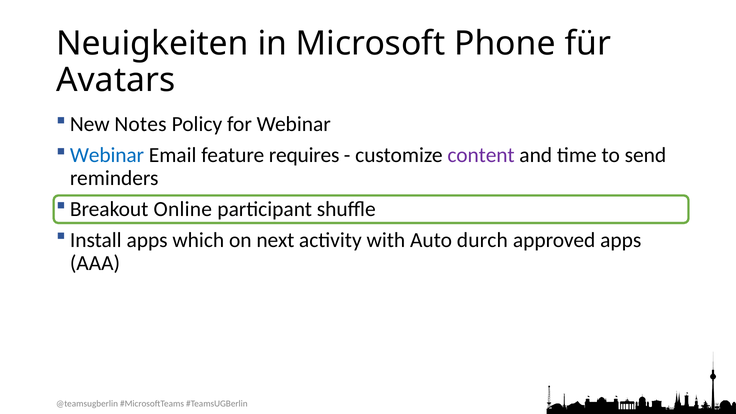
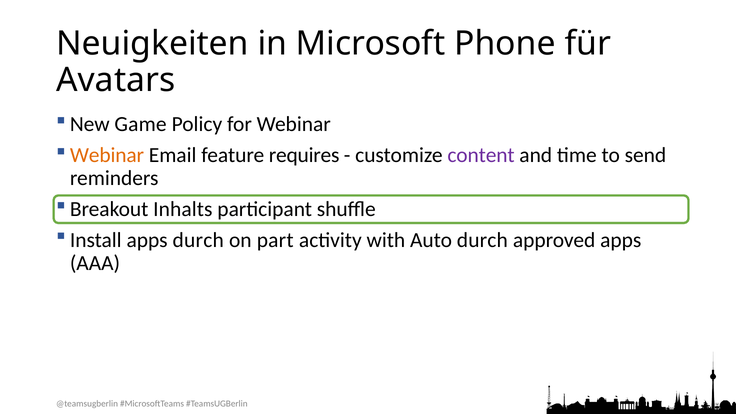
Notes: Notes -> Game
Webinar at (107, 155) colour: blue -> orange
Online: Online -> Inhalts
apps which: which -> durch
next: next -> part
